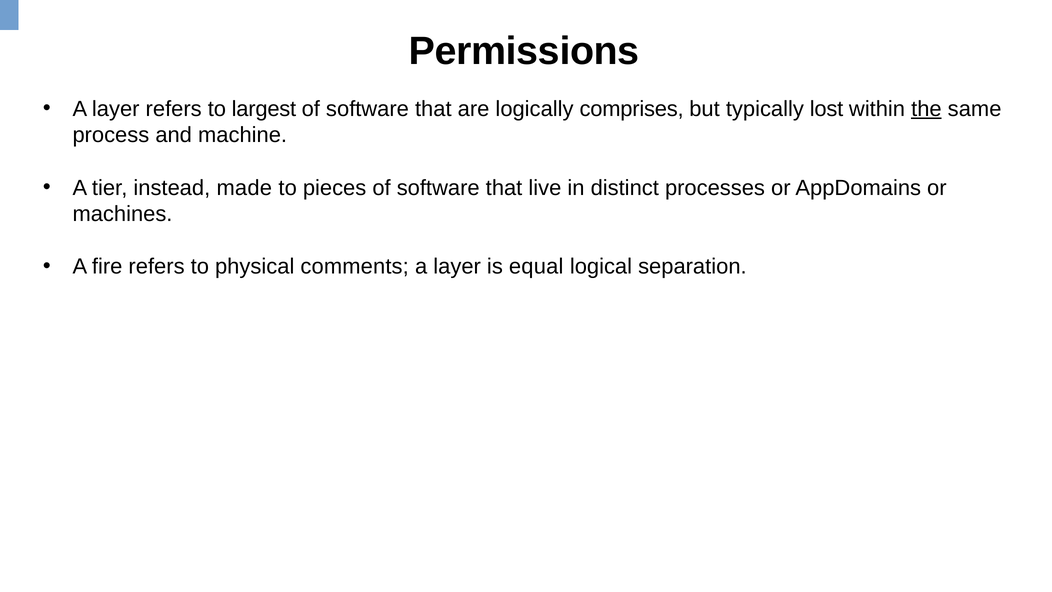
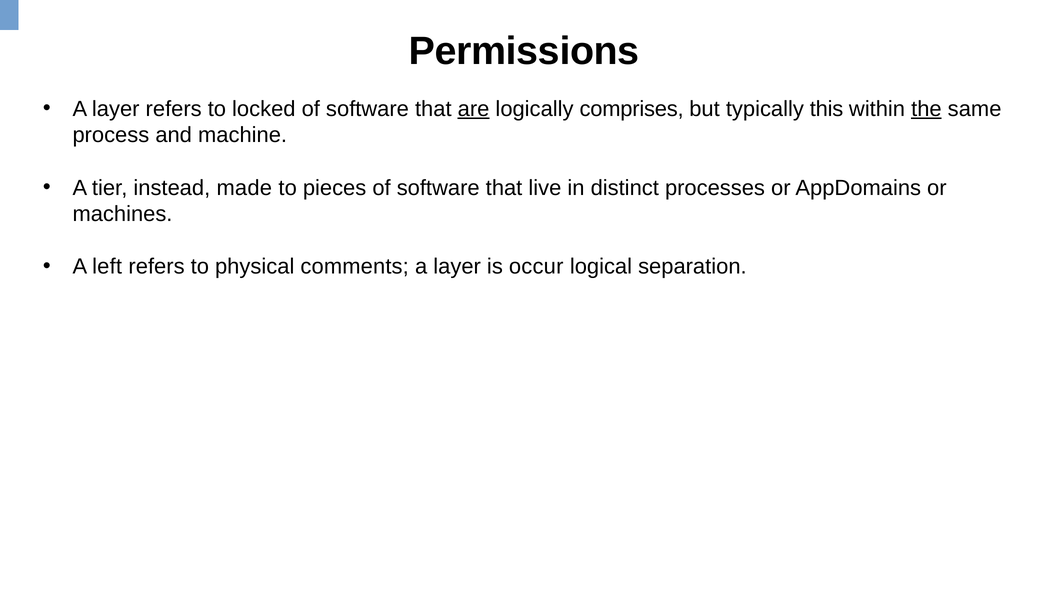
largest: largest -> locked
are underline: none -> present
lost: lost -> this
fire: fire -> left
equal: equal -> occur
